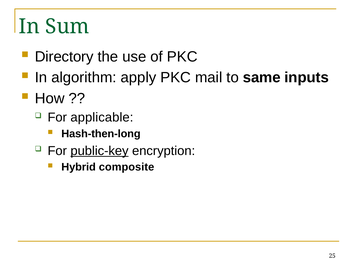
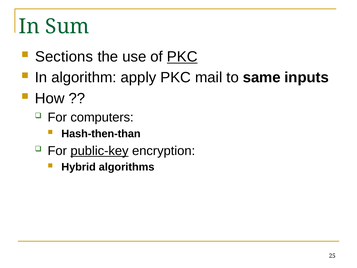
Directory: Directory -> Sections
PKC at (182, 57) underline: none -> present
applicable: applicable -> computers
Hash-then-long: Hash-then-long -> Hash-then-than
composite: composite -> algorithms
